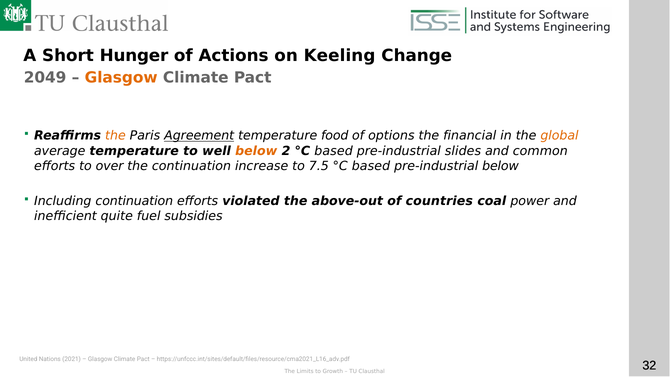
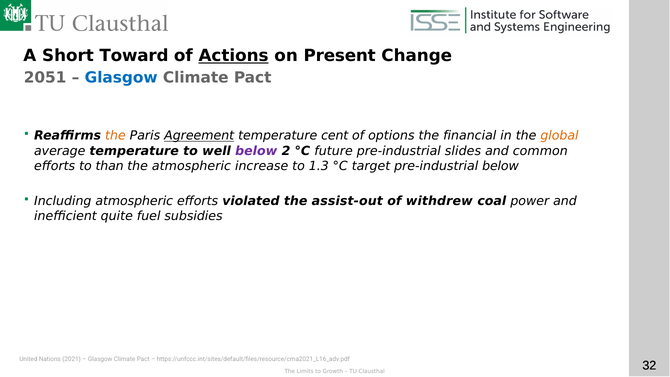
Hunger: Hunger -> Toward
Actions underline: none -> present
Keeling: Keeling -> Present
2049: 2049 -> 2051
Glasgow at (121, 78) colour: orange -> blue
food: food -> cent
below at (256, 151) colour: orange -> purple
2 °C based: based -> future
over: over -> than
the continuation: continuation -> atmospheric
7.5: 7.5 -> 1.3
based at (371, 166): based -> target
Including continuation: continuation -> atmospheric
above-out: above-out -> assist-out
countries: countries -> withdrew
